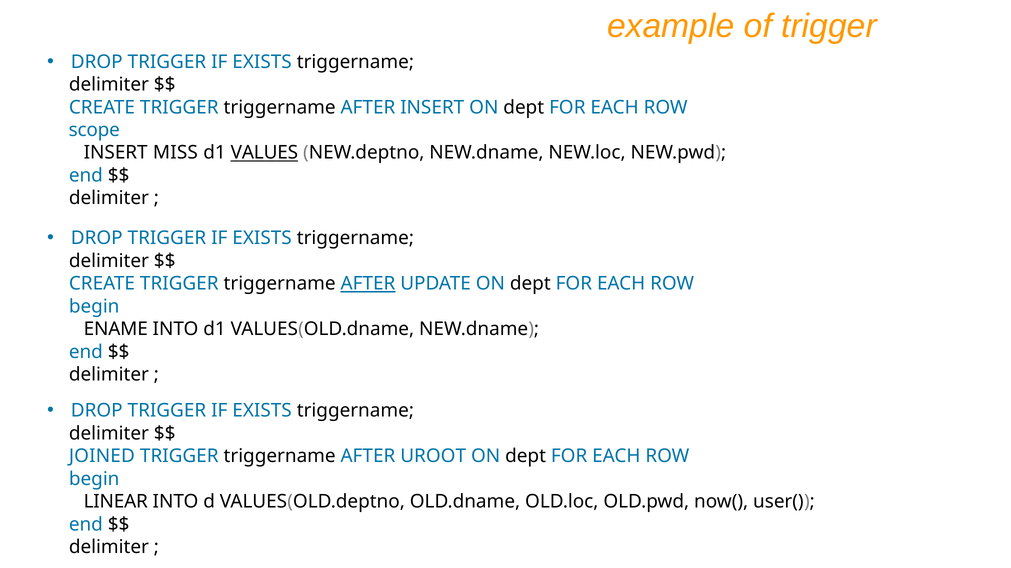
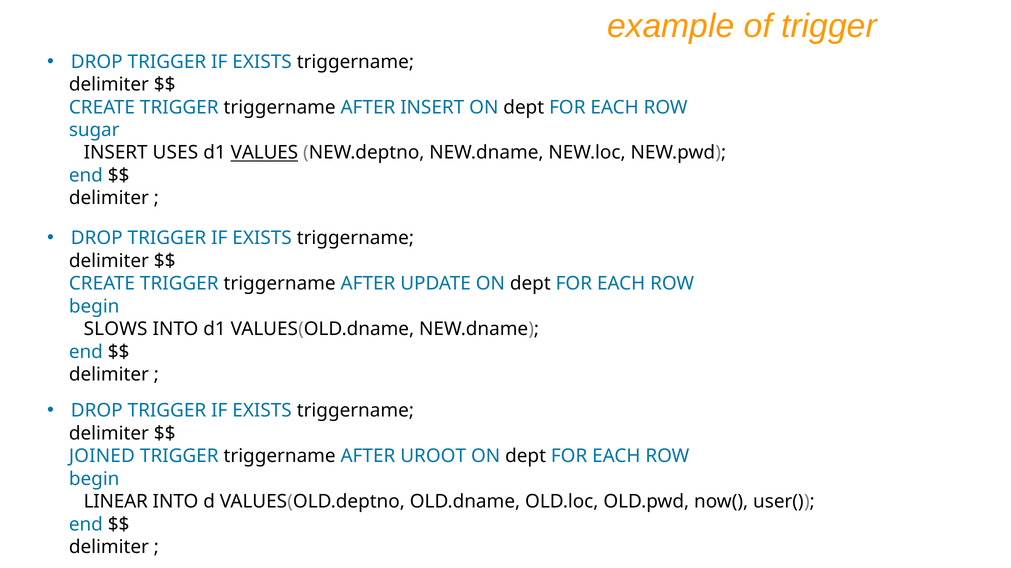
scope: scope -> sugar
MISS: MISS -> USES
AFTER at (368, 284) underline: present -> none
ENAME: ENAME -> SLOWS
